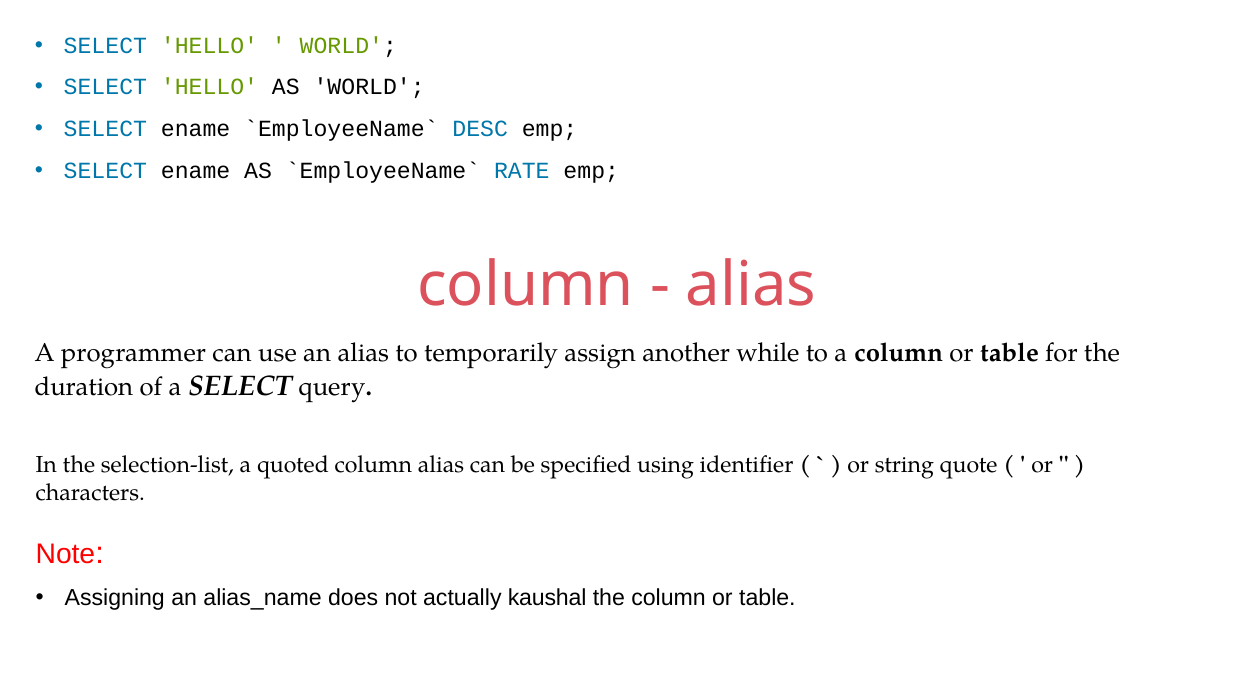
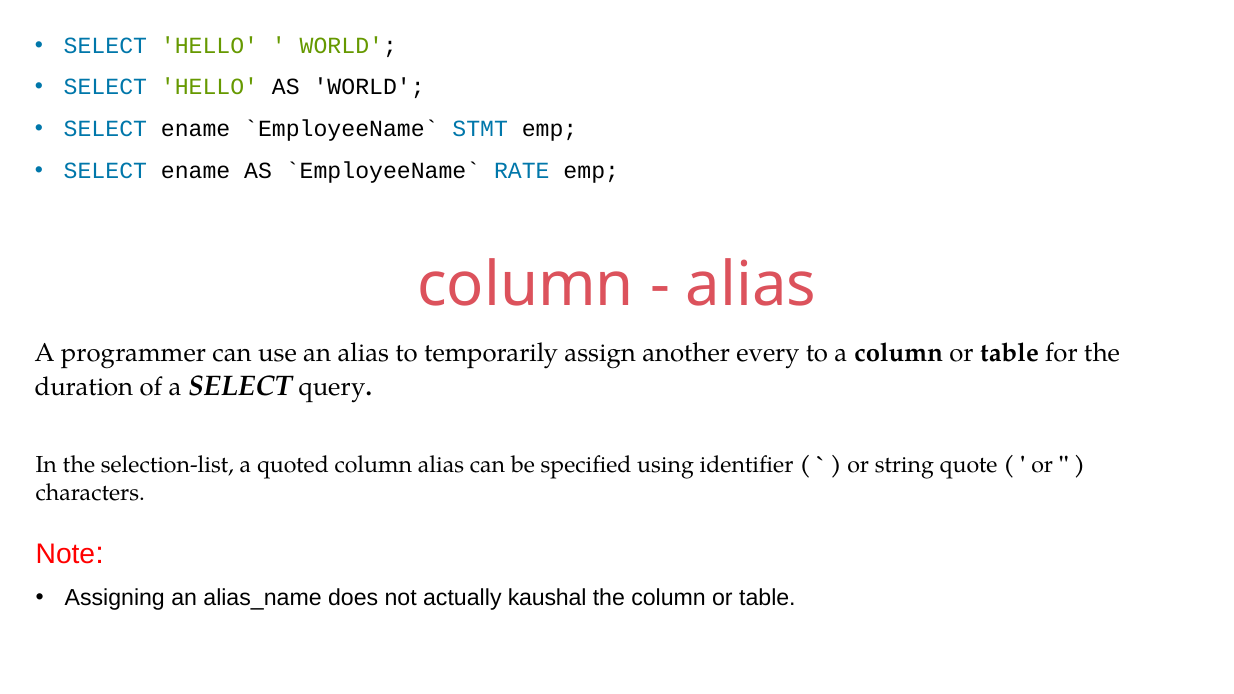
DESC: DESC -> STMT
while: while -> every
